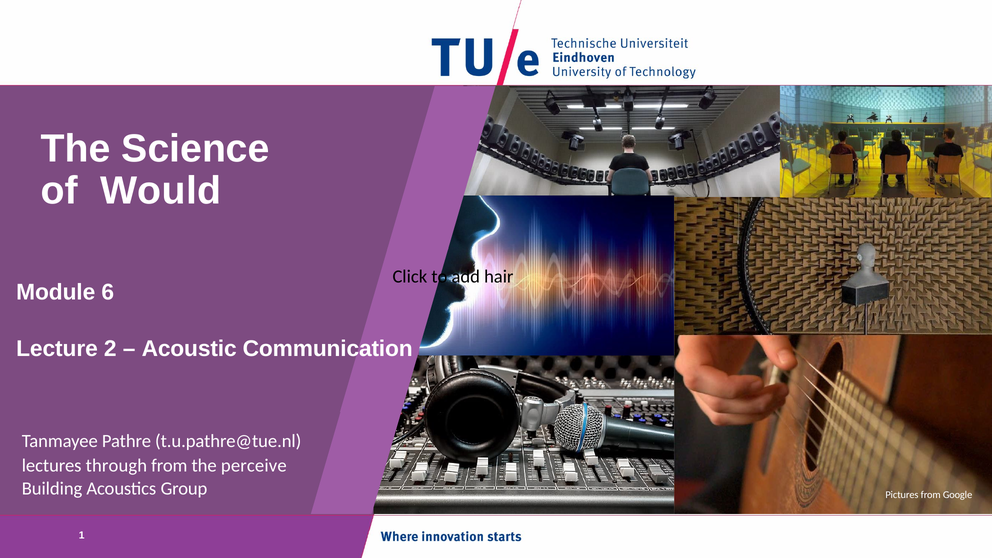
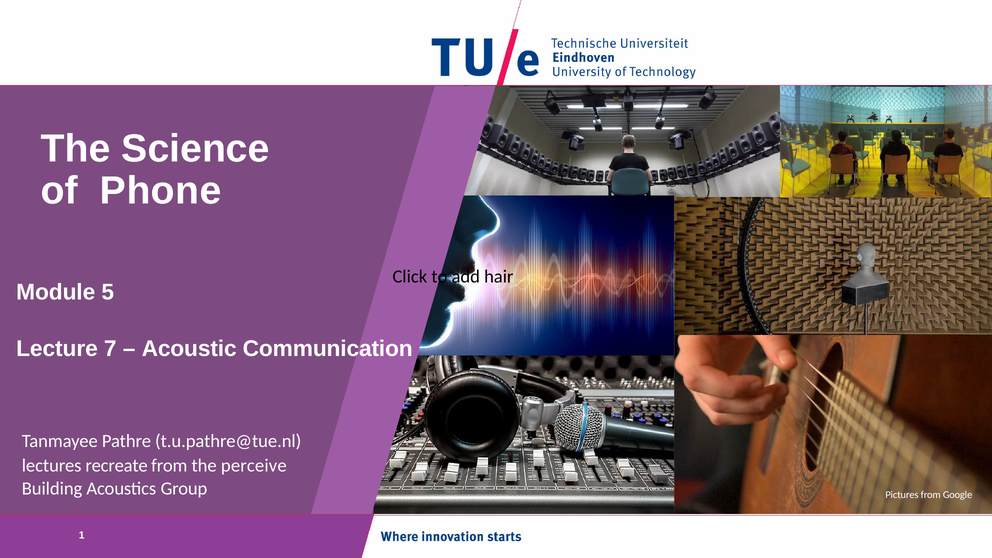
Would: Would -> Phone
6: 6 -> 5
2: 2 -> 7
through: through -> recreate
